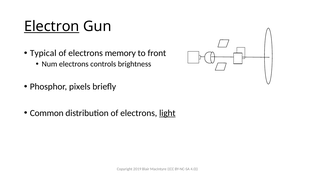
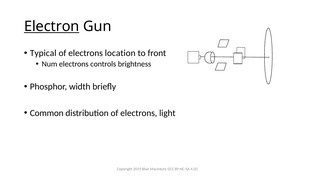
memory: memory -> location
pixels: pixels -> width
light underline: present -> none
